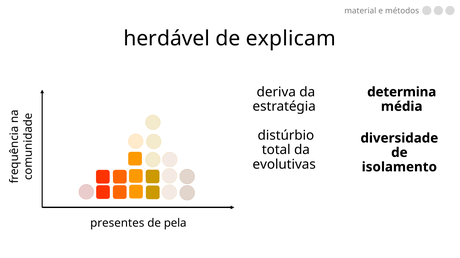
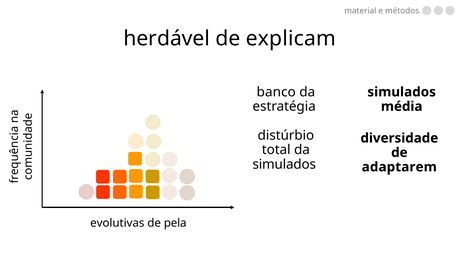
deriva: deriva -> banco
determina at (402, 92): determina -> simulados
evolutivas at (284, 165): evolutivas -> simulados
isolamento: isolamento -> adaptarem
presentes: presentes -> evolutivas
